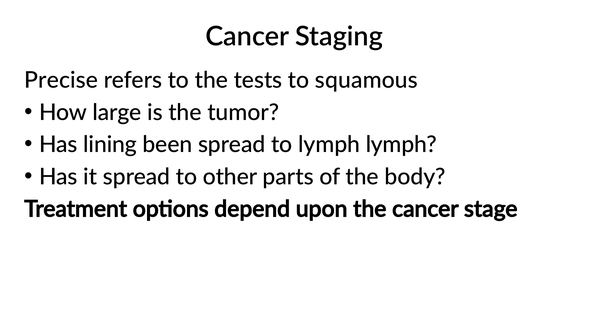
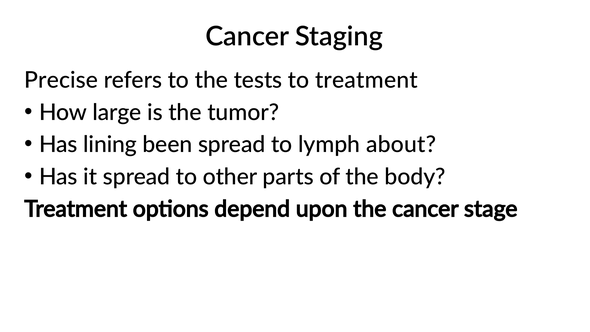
to squamous: squamous -> treatment
lymph lymph: lymph -> about
